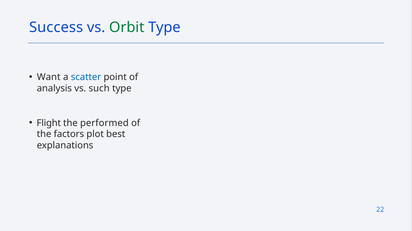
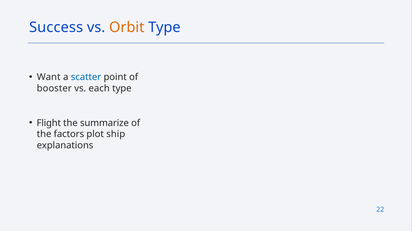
Orbit colour: green -> orange
analysis: analysis -> booster
such: such -> each
performed: performed -> summarize
best: best -> ship
